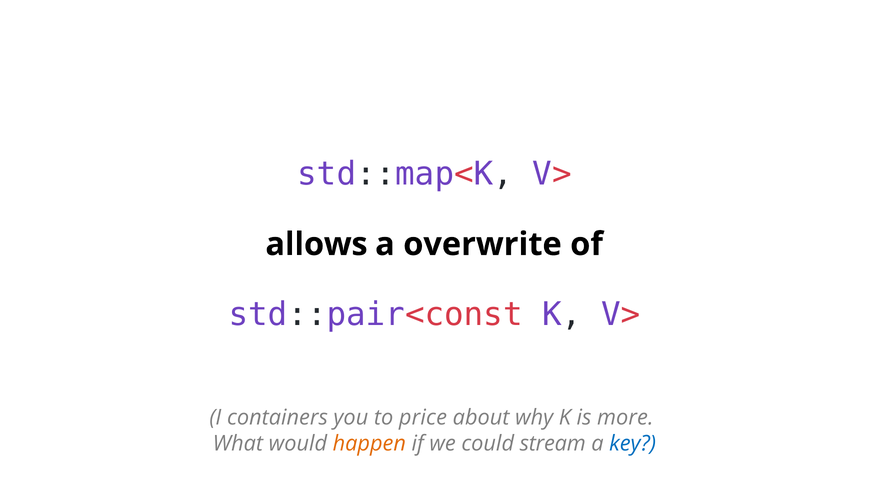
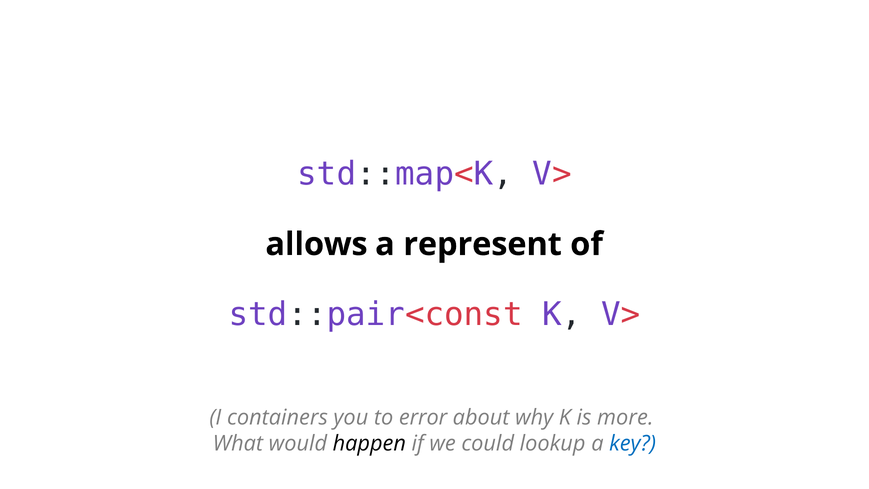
overwrite: overwrite -> represent
price: price -> error
happen colour: orange -> black
stream: stream -> lookup
